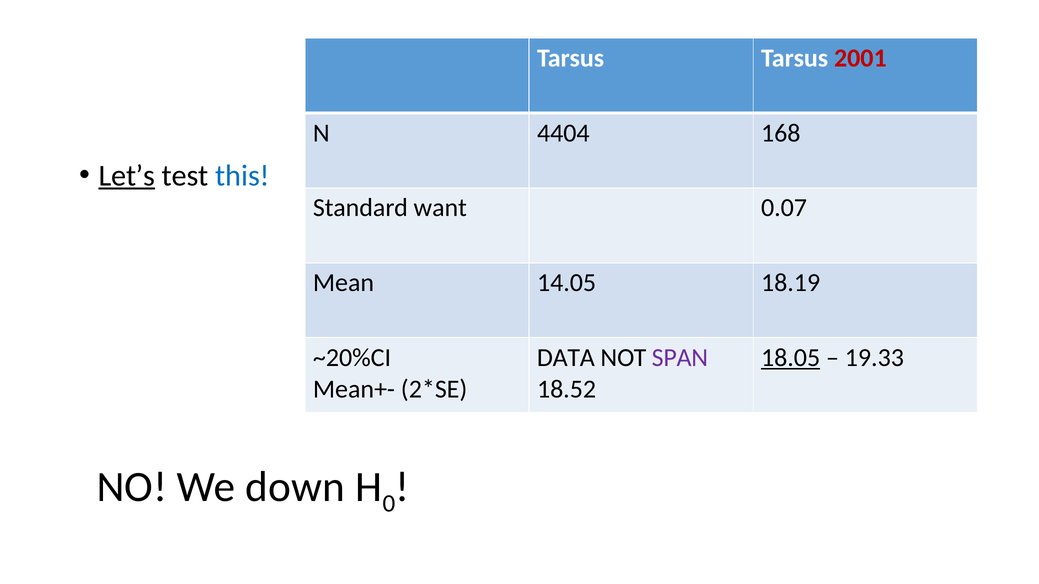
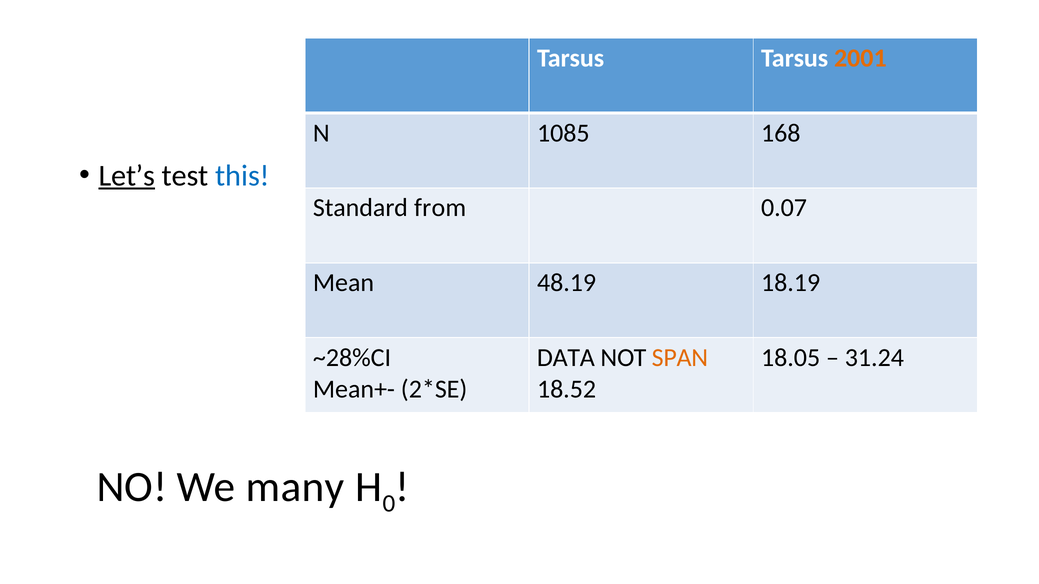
2001 colour: red -> orange
4404: 4404 -> 1085
want: want -> from
14.05: 14.05 -> 48.19
~20%CI: ~20%CI -> ~28%CI
SPAN colour: purple -> orange
18.05 underline: present -> none
19.33: 19.33 -> 31.24
down: down -> many
